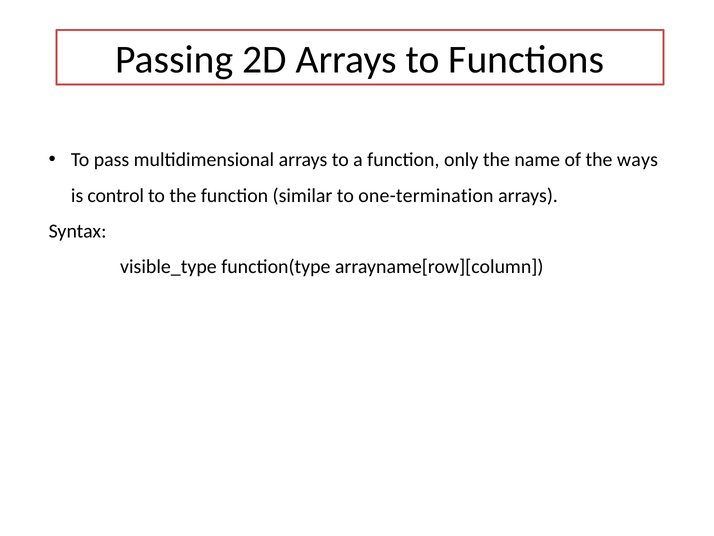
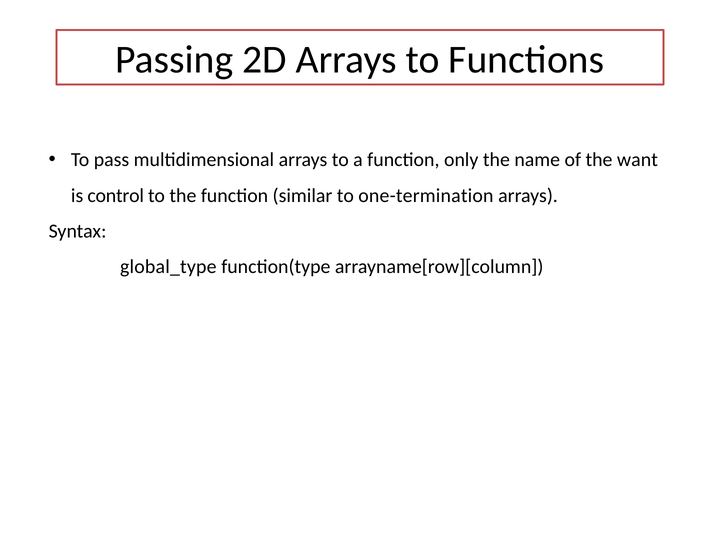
ways: ways -> want
visible_type: visible_type -> global_type
